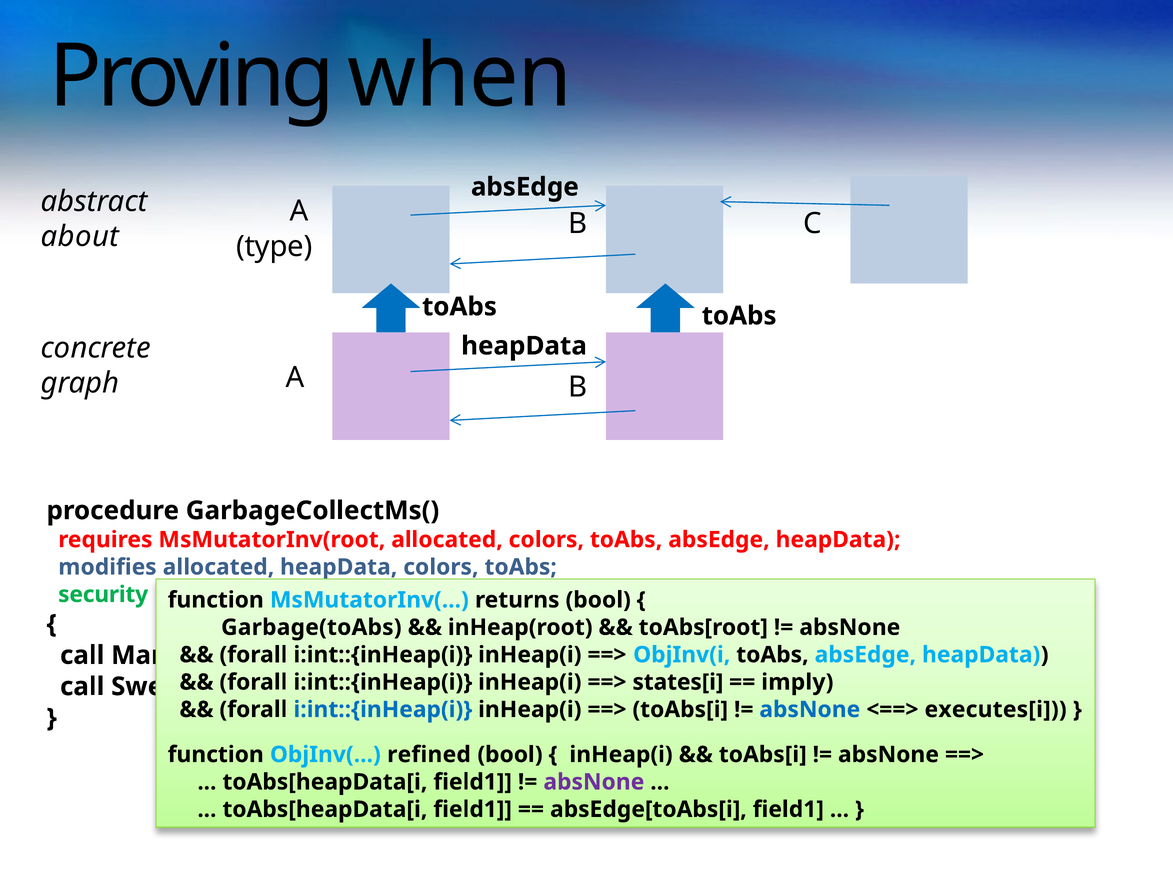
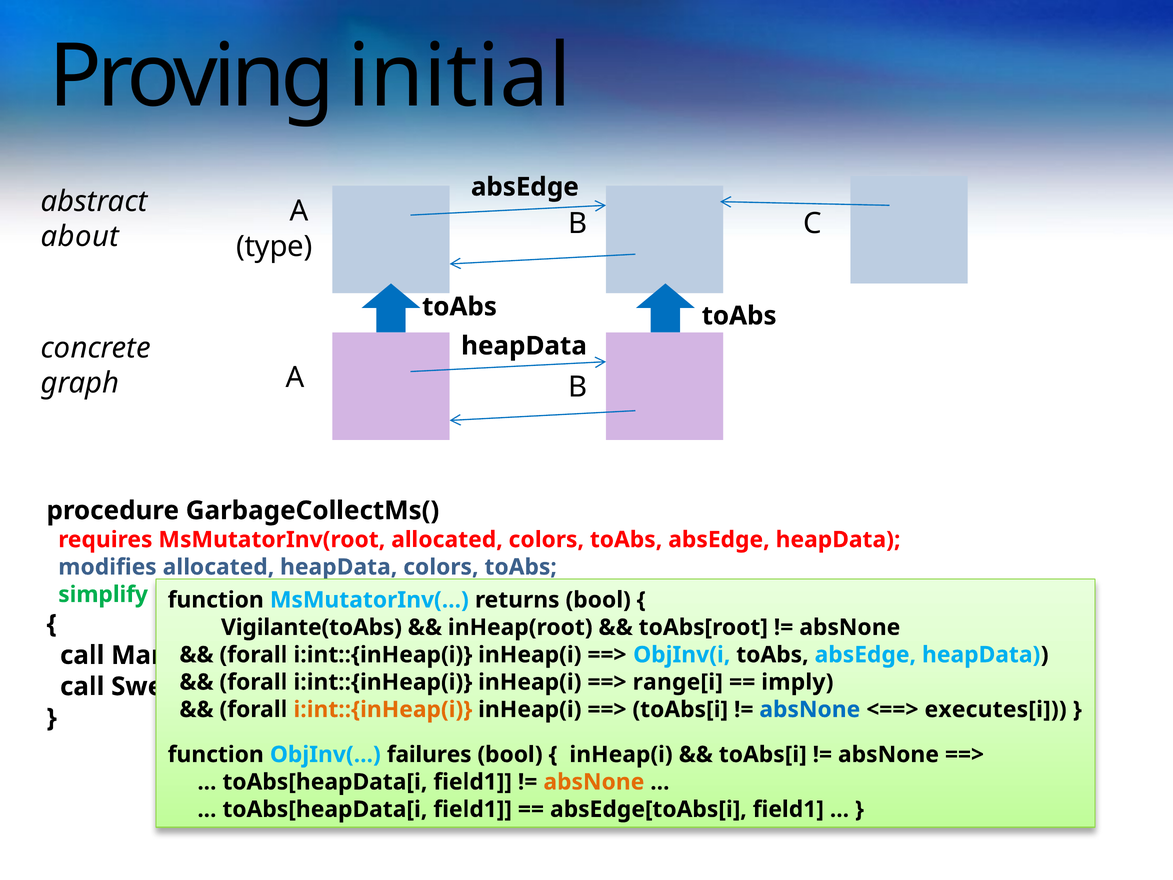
when: when -> initial
security: security -> simplify
Garbage(toAbs: Garbage(toAbs -> Vigilante(toAbs
states[i: states[i -> range[i
i:int::{inHeap(i at (383, 709) colour: blue -> orange
refined: refined -> failures
absNone at (594, 782) colour: purple -> orange
